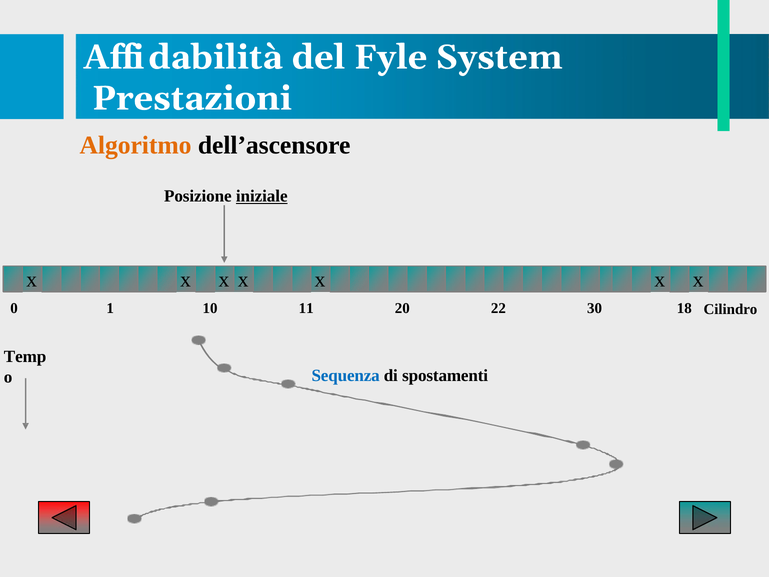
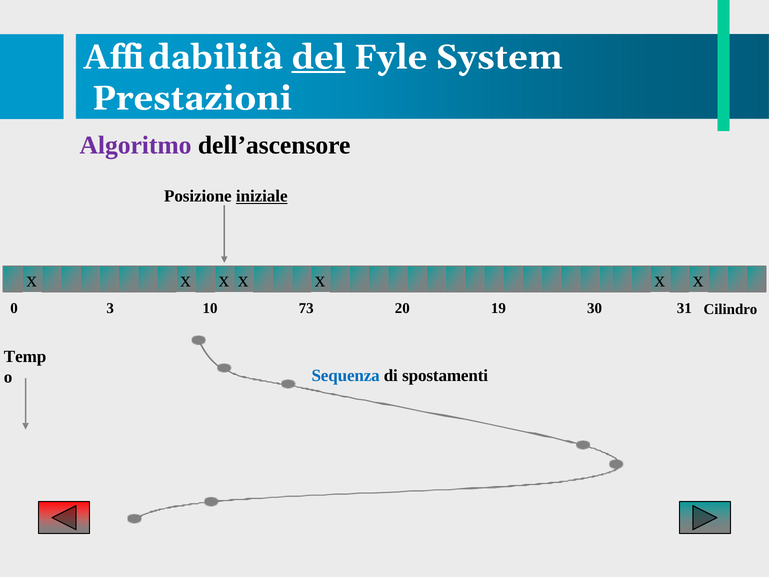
del underline: none -> present
Algoritmo colour: orange -> purple
1: 1 -> 3
11: 11 -> 73
22: 22 -> 19
18: 18 -> 31
